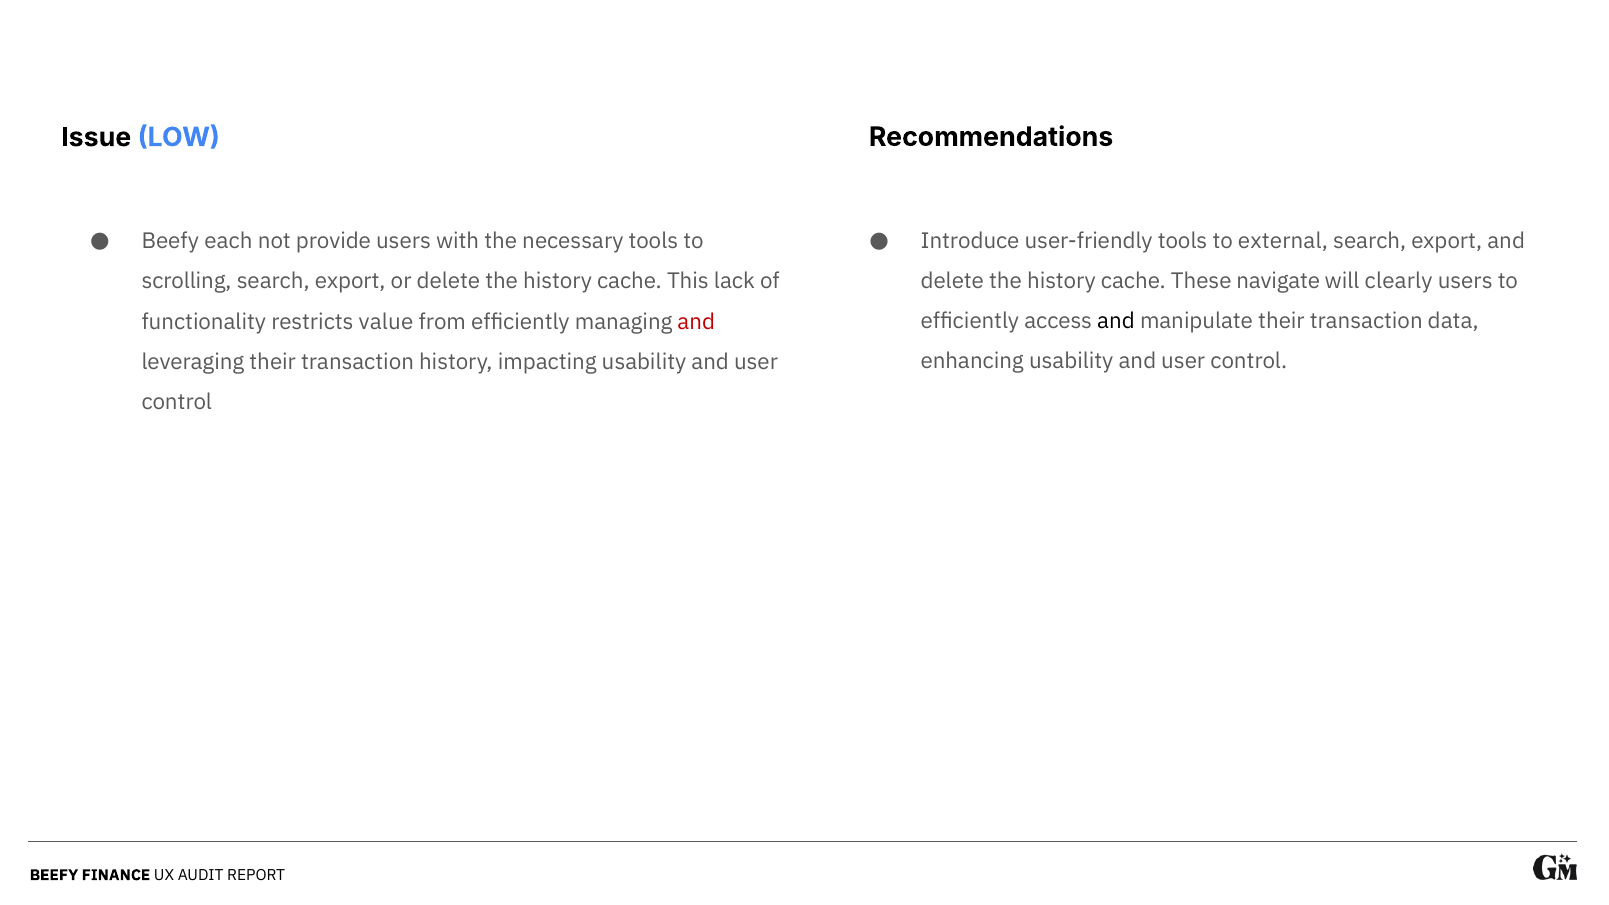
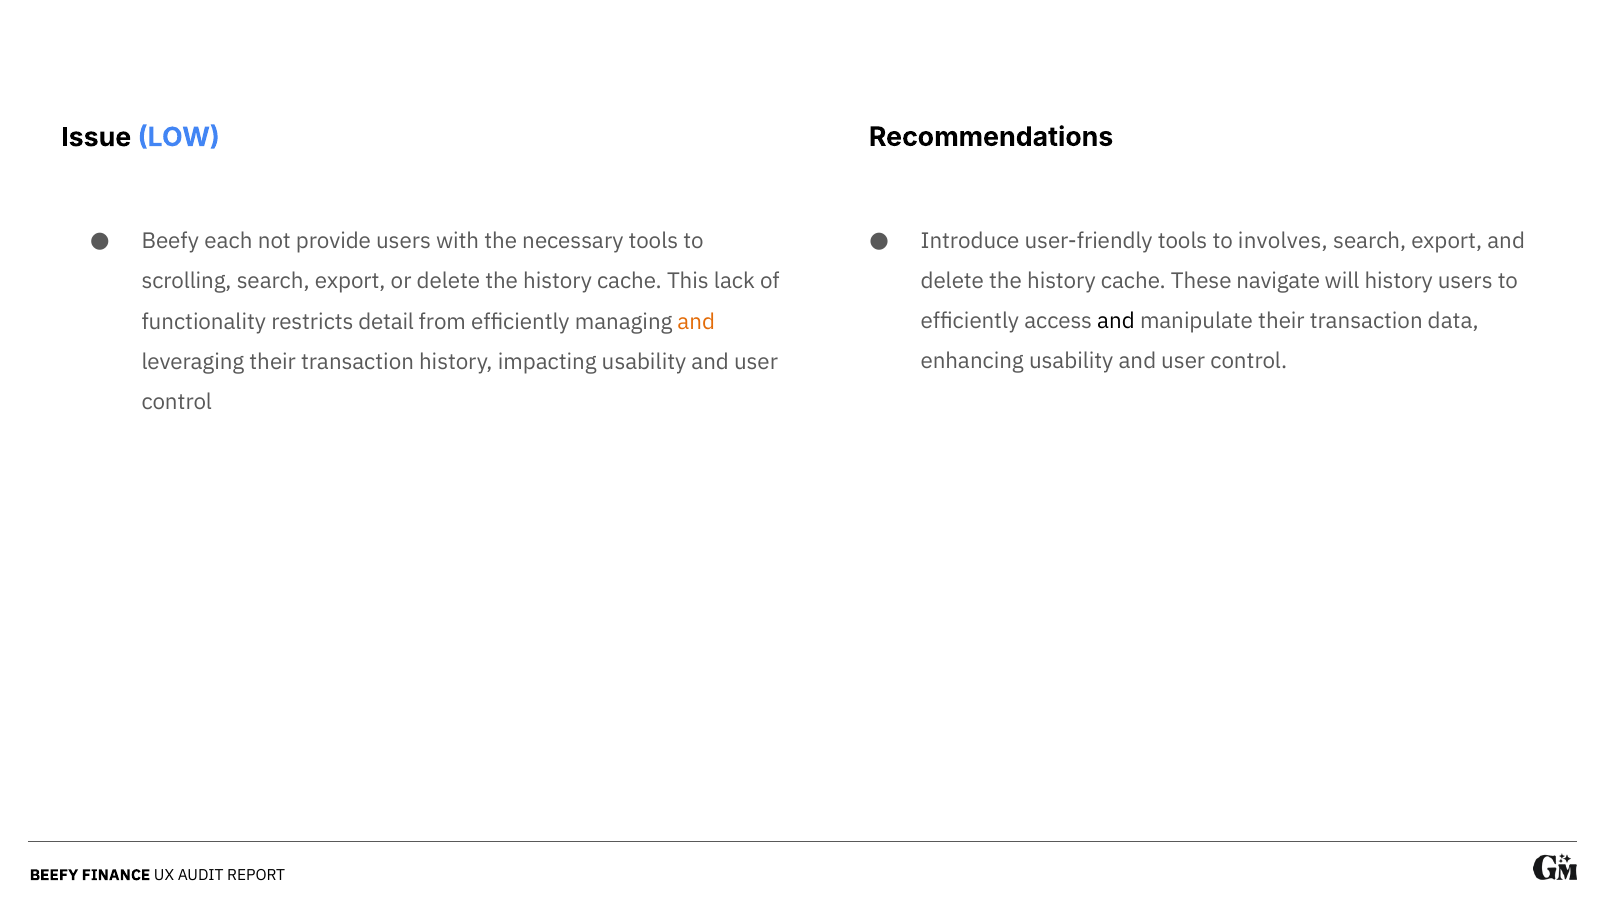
external: external -> involves
will clearly: clearly -> history
value: value -> detail
and at (696, 322) colour: red -> orange
